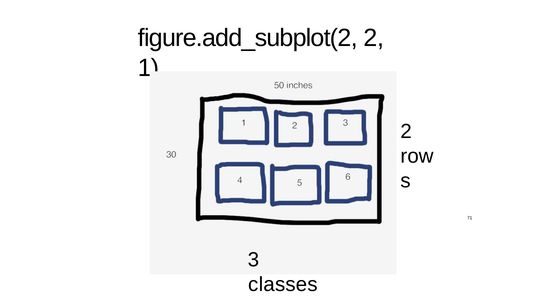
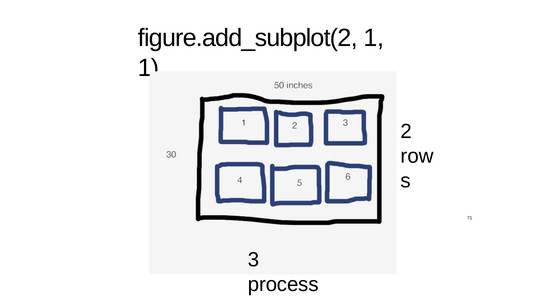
figure.add_subplot(2 2: 2 -> 1
classes: classes -> process
